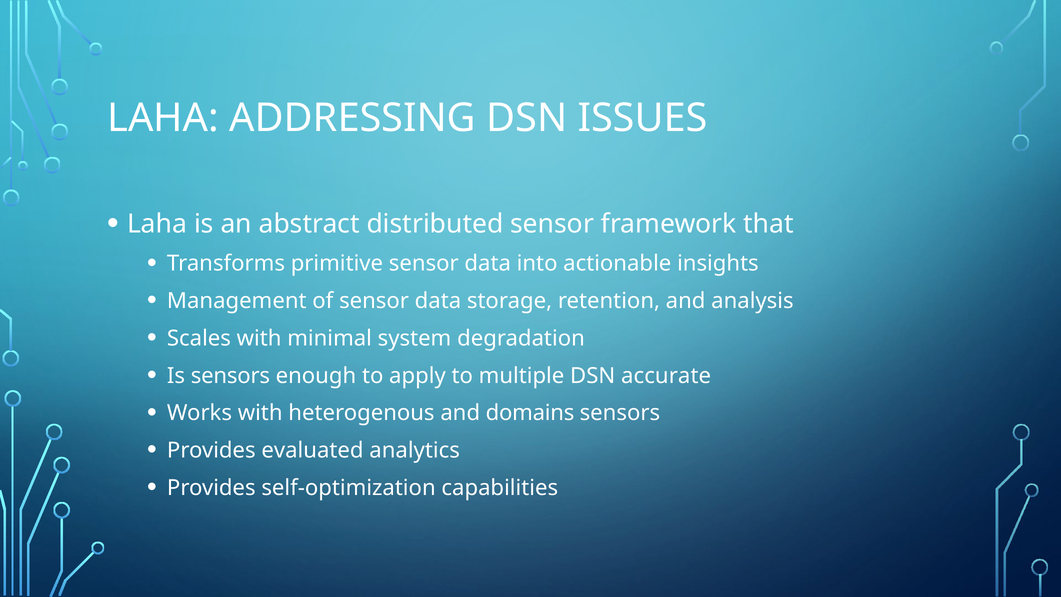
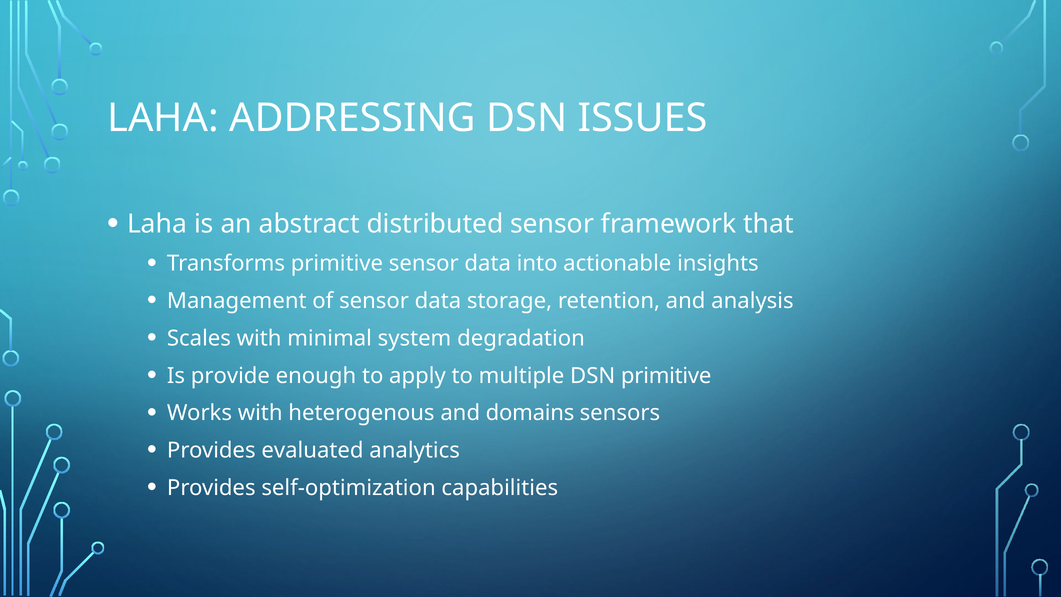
Is sensors: sensors -> provide
DSN accurate: accurate -> primitive
